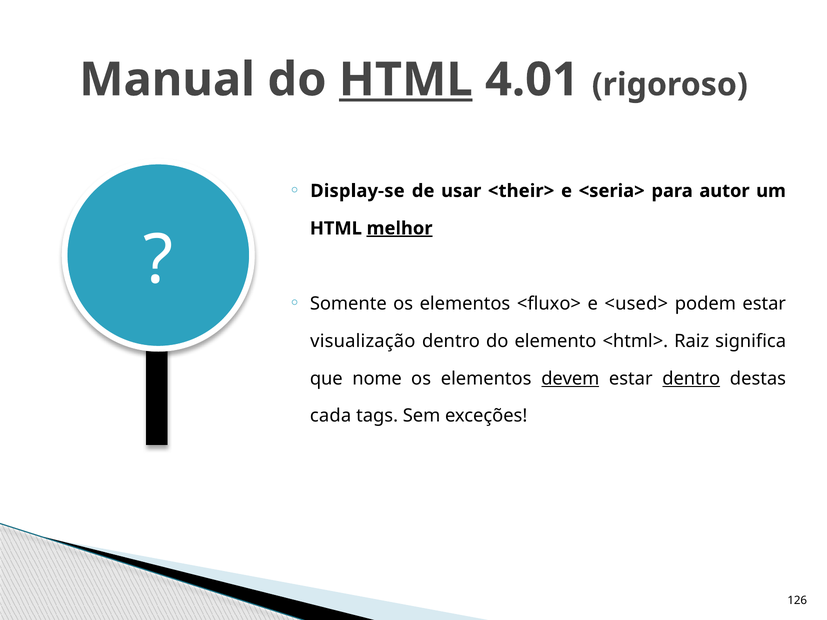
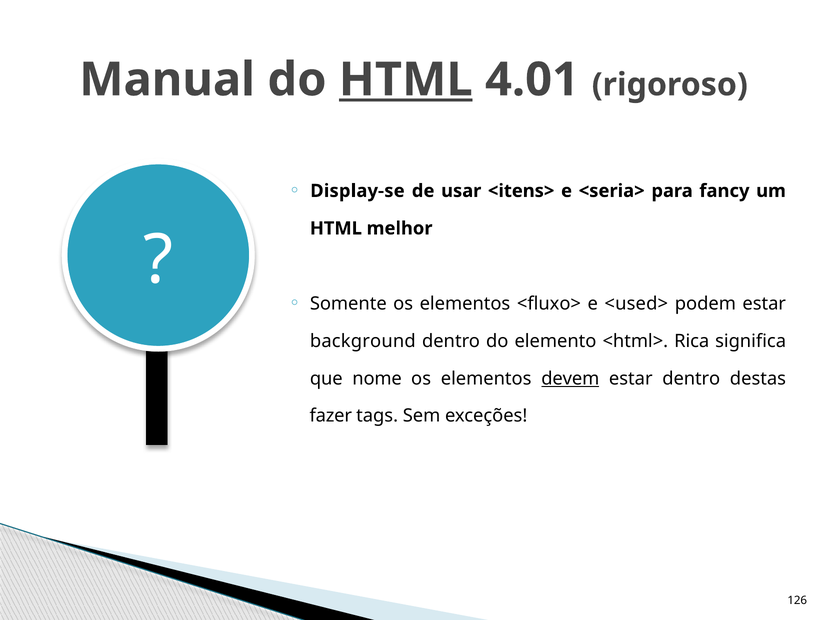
<their>: <their> -> <itens>
autor: autor -> fancy
melhor underline: present -> none
visualização: visualização -> background
Raiz: Raiz -> Rica
dentro at (691, 379) underline: present -> none
cada: cada -> fazer
